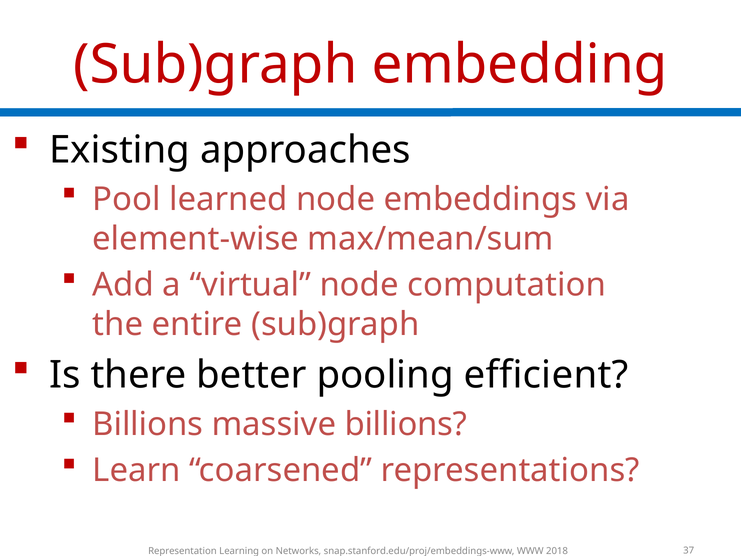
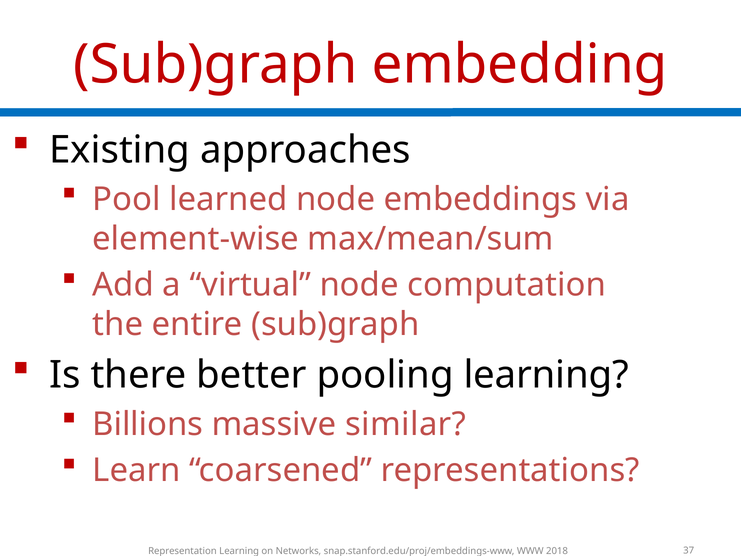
pooling efficient: efficient -> learning
massive billions: billions -> similar
